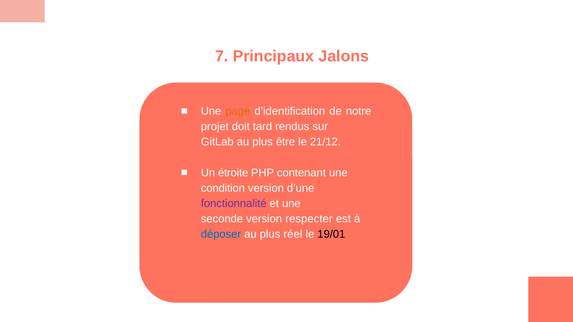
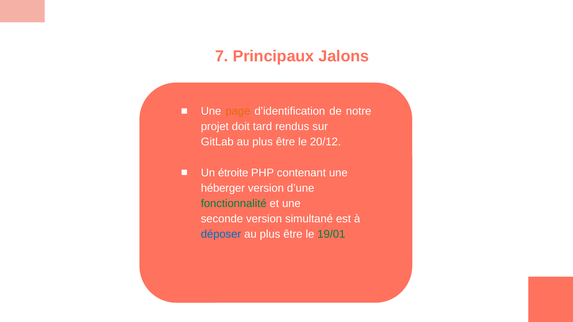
21/12: 21/12 -> 20/12
condition: condition -> héberger
fonctionnalité colour: purple -> green
respecter: respecter -> simultané
réel at (293, 235): réel -> être
19/01 colour: black -> green
